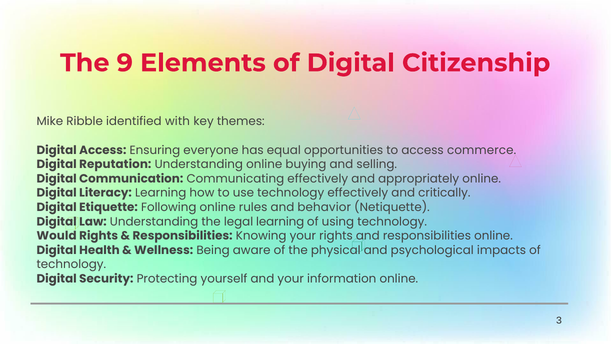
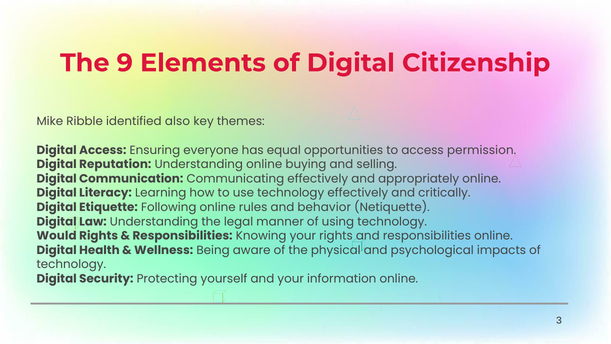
with: with -> also
commerce: commerce -> permission
legal learning: learning -> manner
